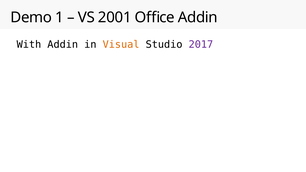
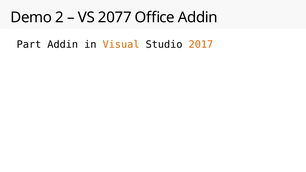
1: 1 -> 2
2001: 2001 -> 2077
With: With -> Part
2017 colour: purple -> orange
